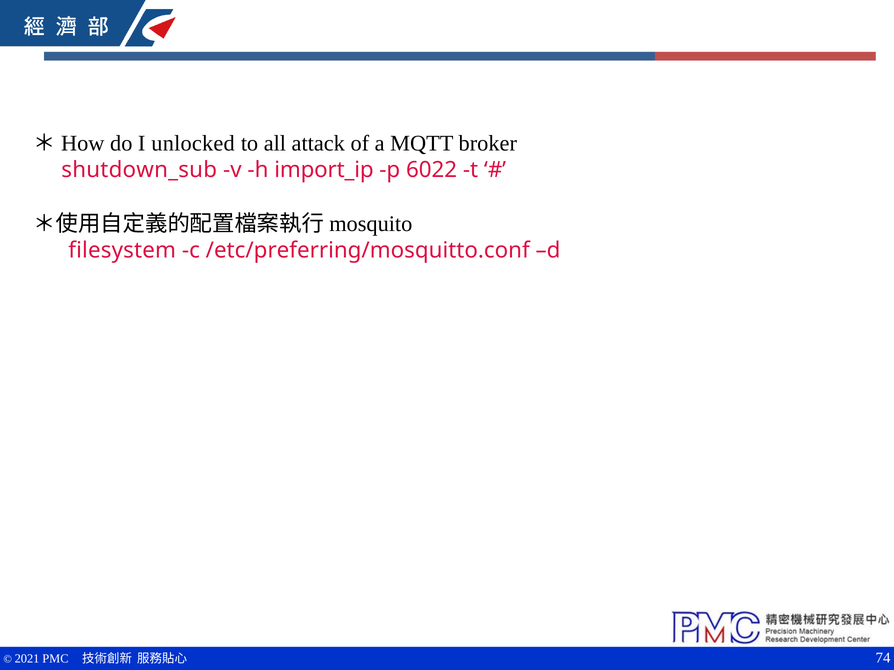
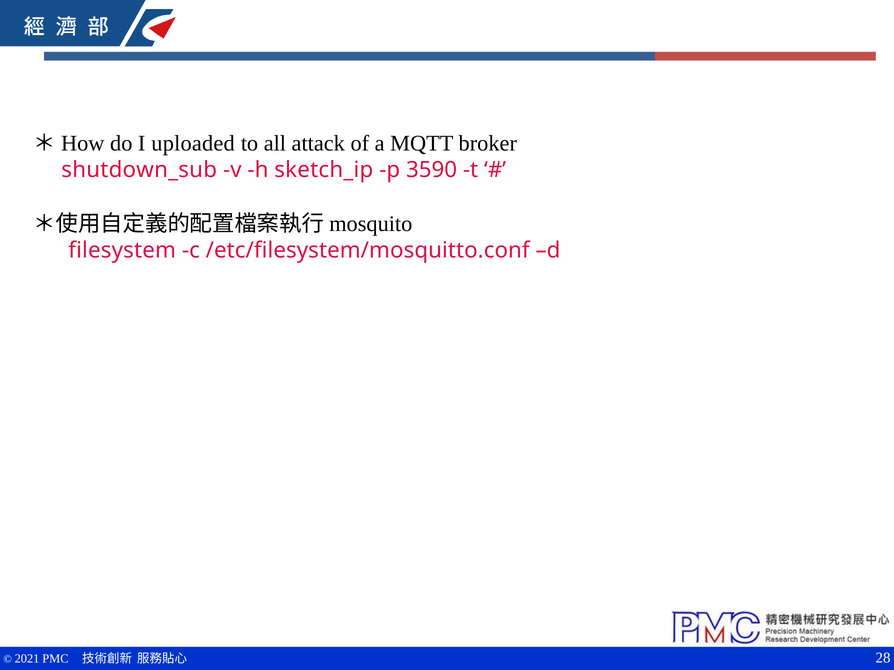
unlocked: unlocked -> uploaded
import_ip: import_ip -> sketch_ip
6022: 6022 -> 3590
/etc/preferring/mosquitto.conf: /etc/preferring/mosquitto.conf -> /etc/filesystem/mosquitto.conf
74: 74 -> 28
